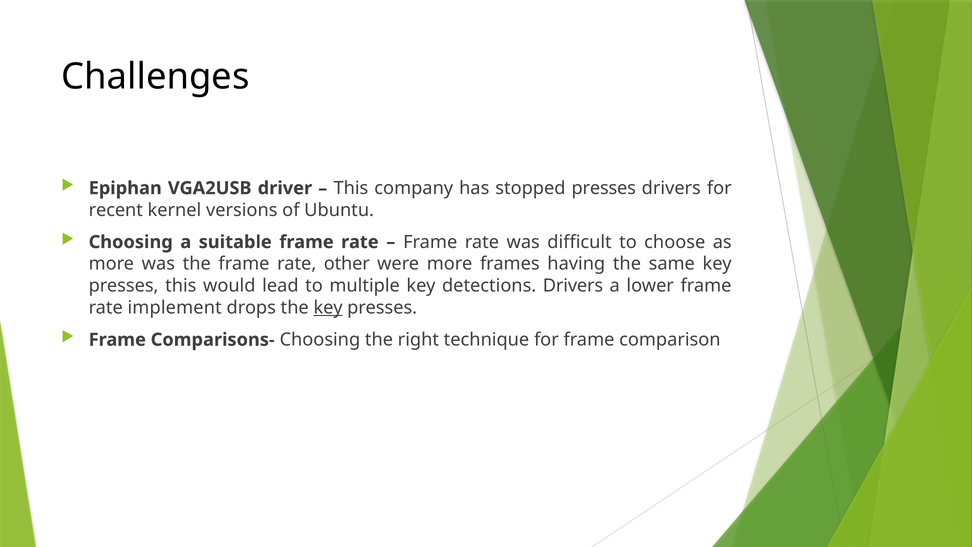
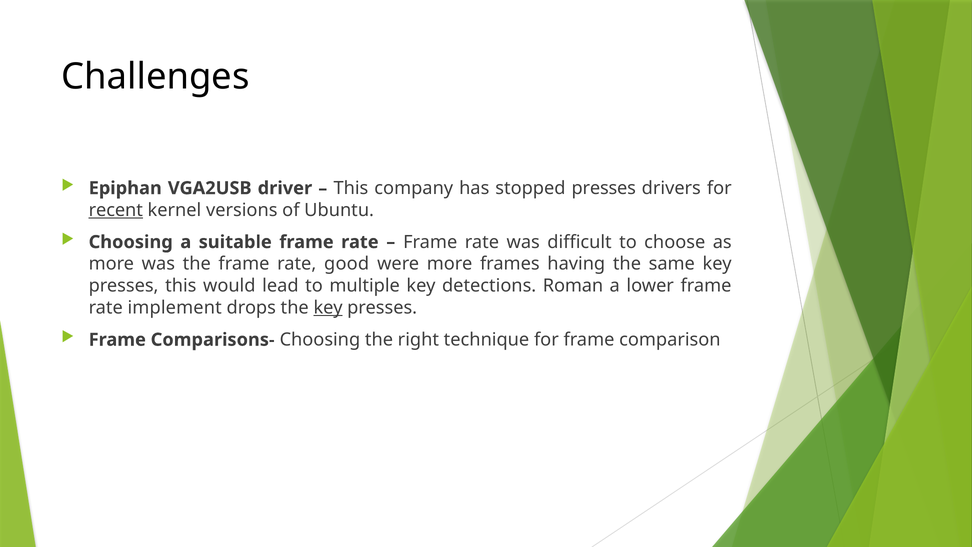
recent underline: none -> present
other: other -> good
detections Drivers: Drivers -> Roman
